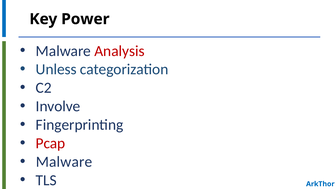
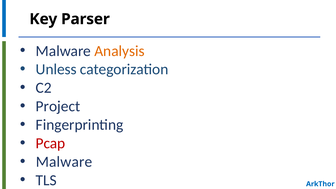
Power: Power -> Parser
Analysis colour: red -> orange
Involve: Involve -> Project
